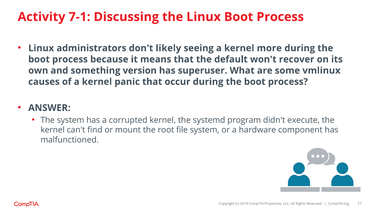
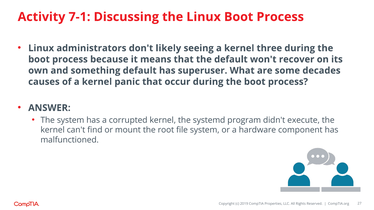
more: more -> three
something version: version -> default
vmlinux: vmlinux -> decades
